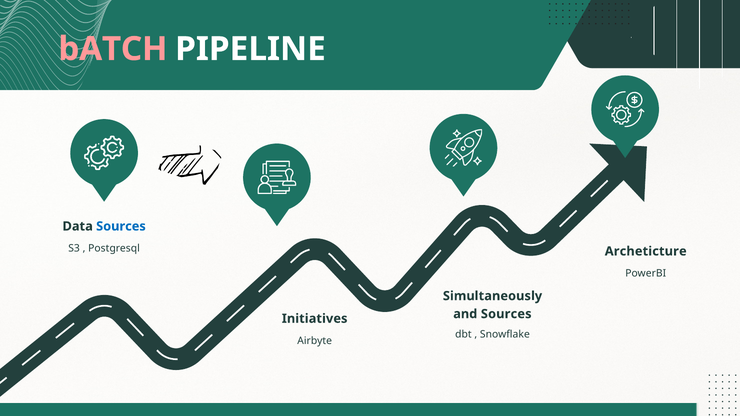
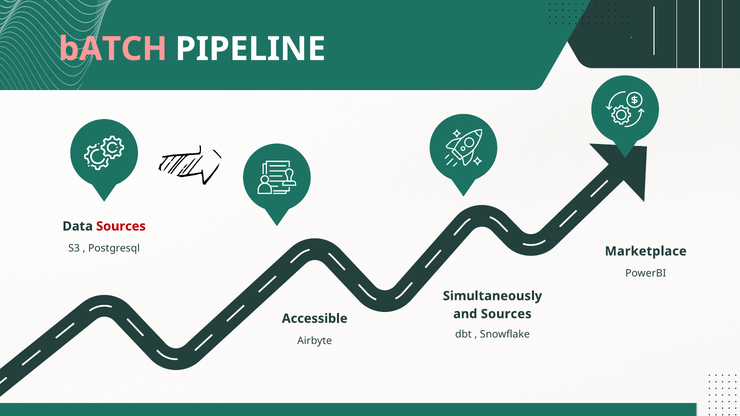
Sources at (121, 226) colour: blue -> red
Archeticture: Archeticture -> Marketplace
Initiatives: Initiatives -> Accessible
